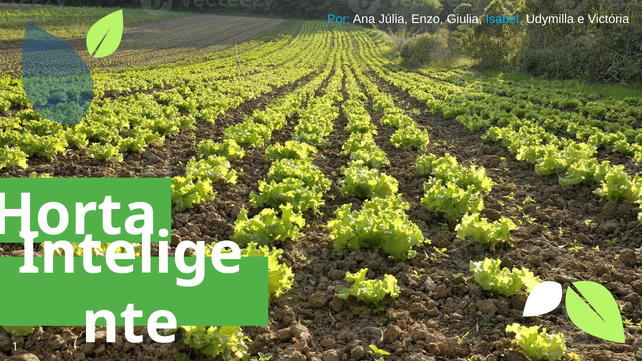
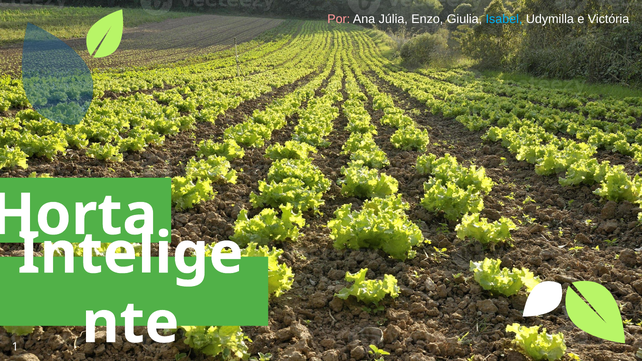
Por colour: light blue -> pink
